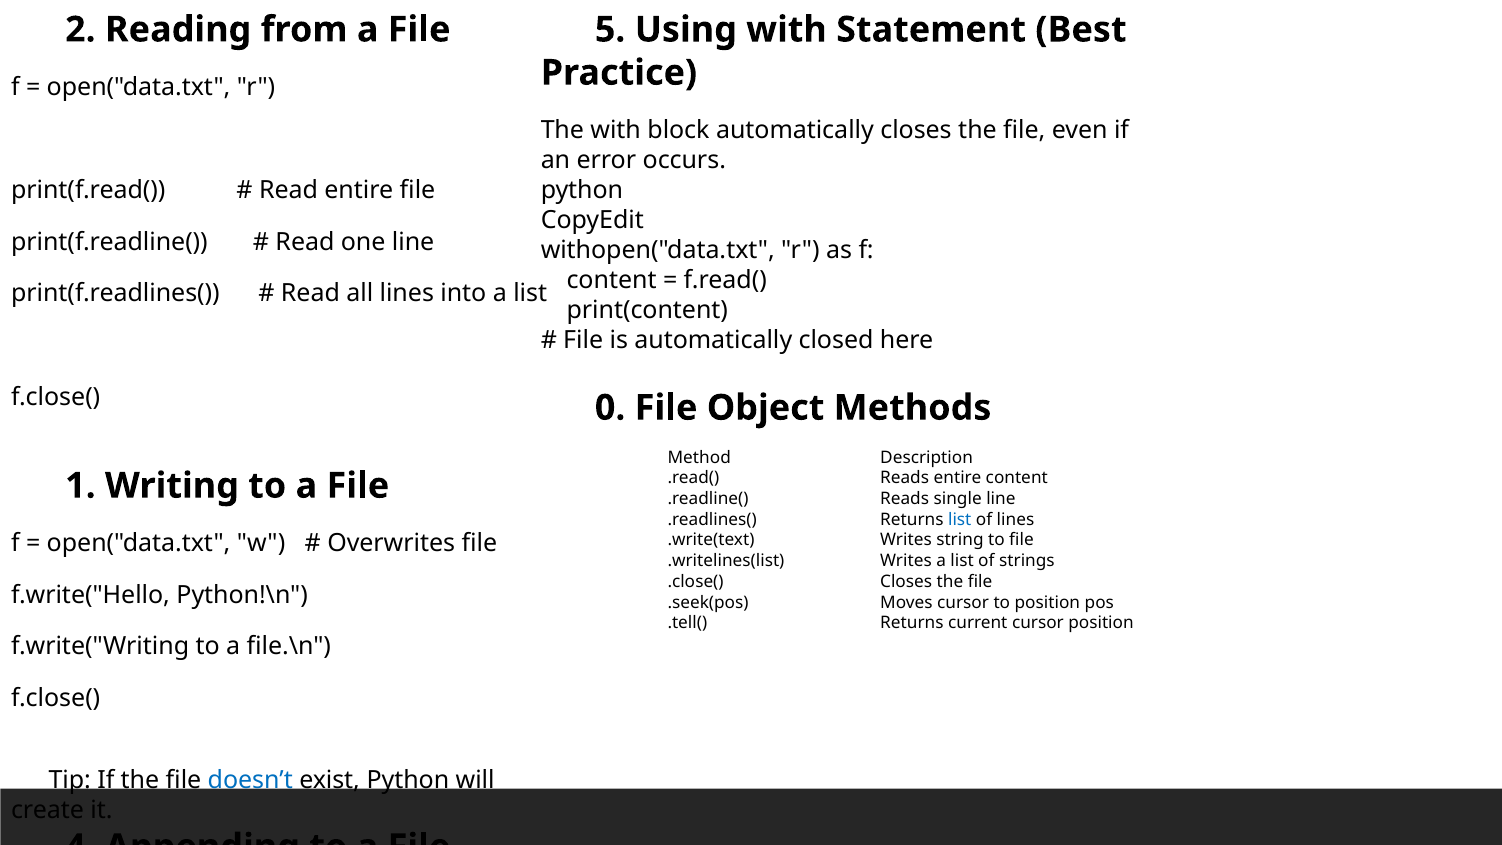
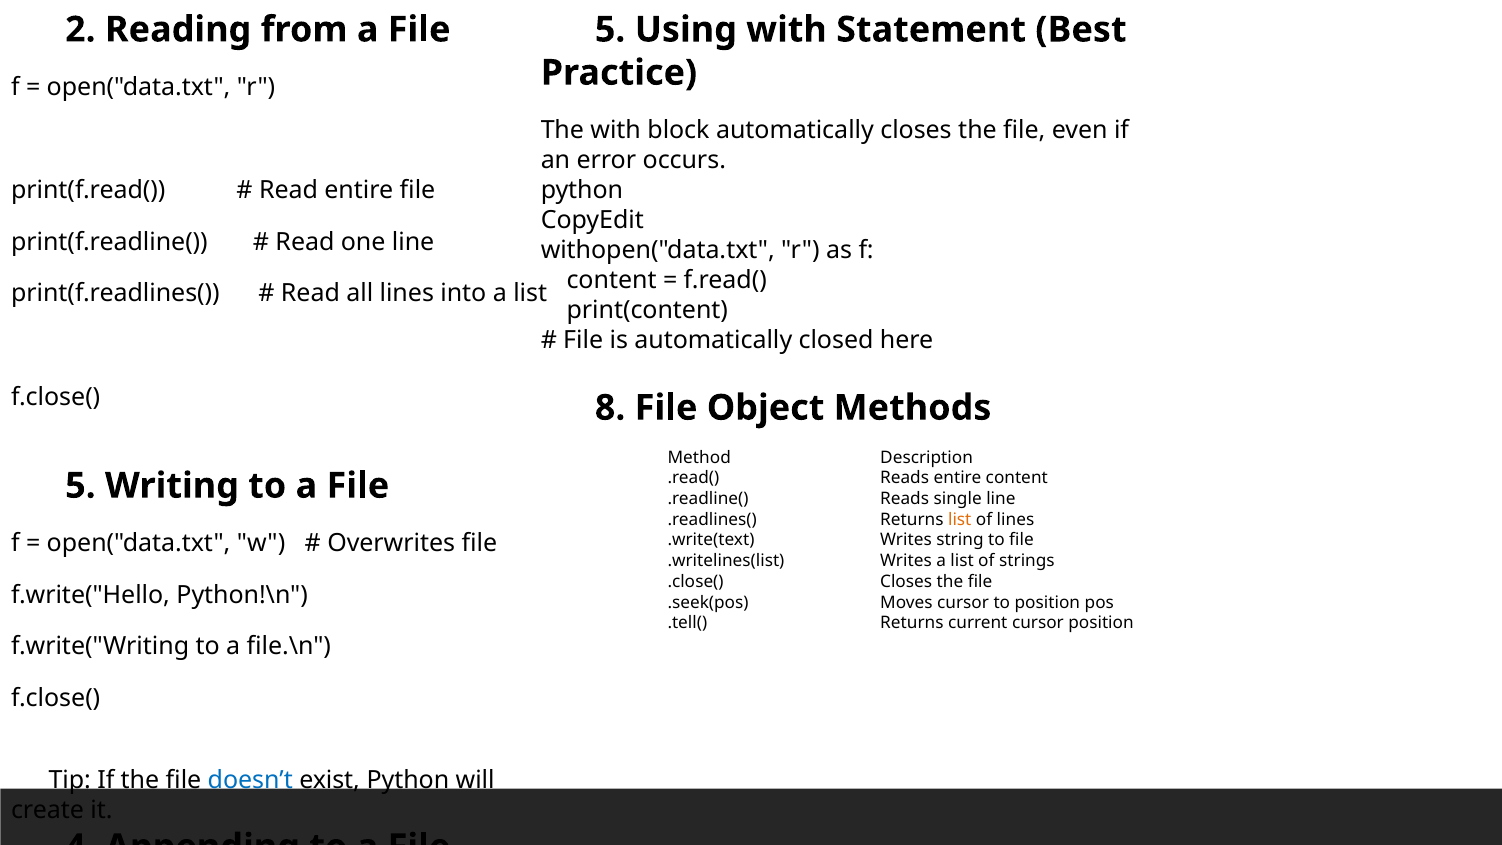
0: 0 -> 8
1 at (80, 486): 1 -> 5
list at (960, 519) colour: blue -> orange
